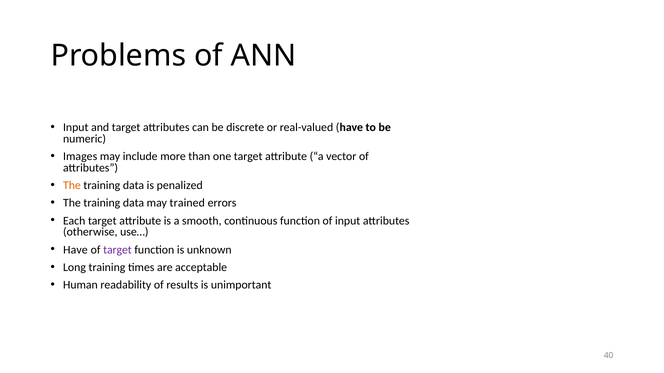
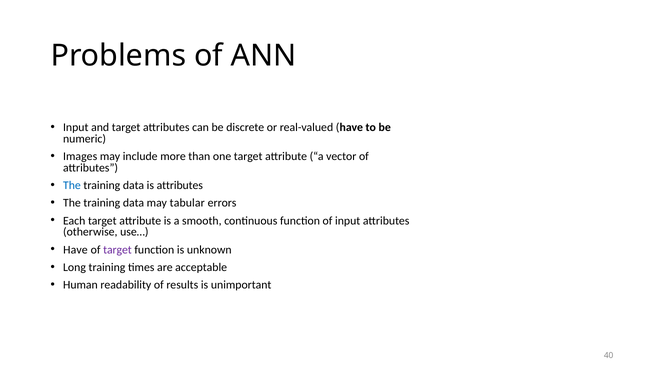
The at (72, 186) colour: orange -> blue
is penalized: penalized -> attributes
trained: trained -> tabular
